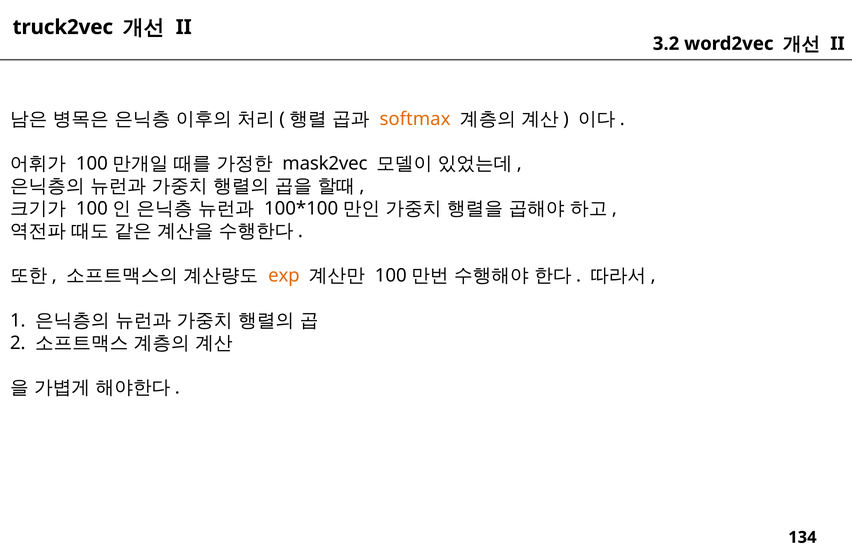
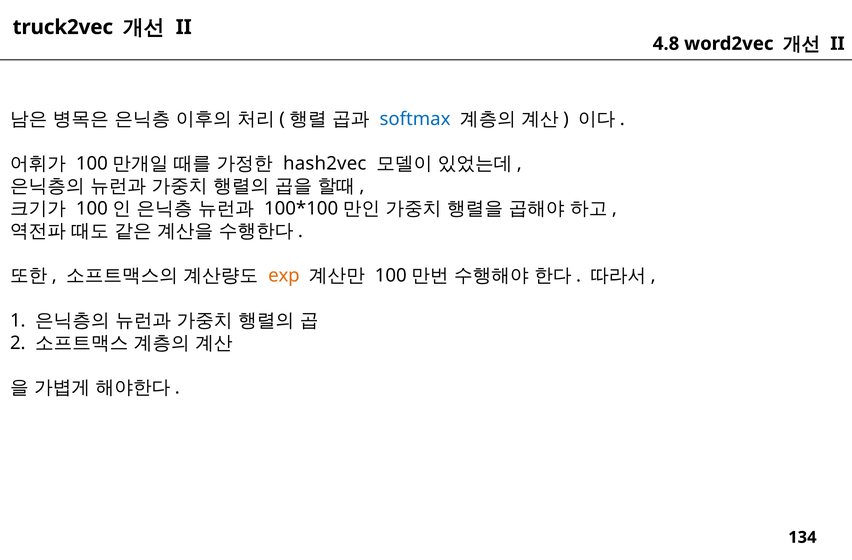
3.2: 3.2 -> 4.8
softmax colour: orange -> blue
mask2vec: mask2vec -> hash2vec
